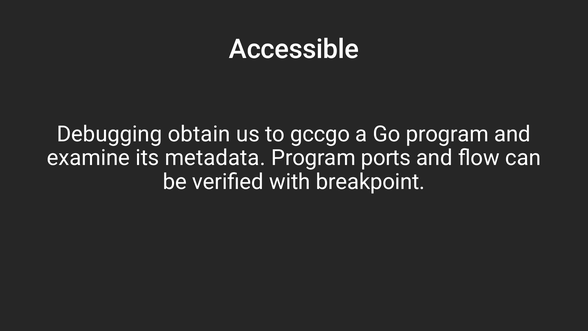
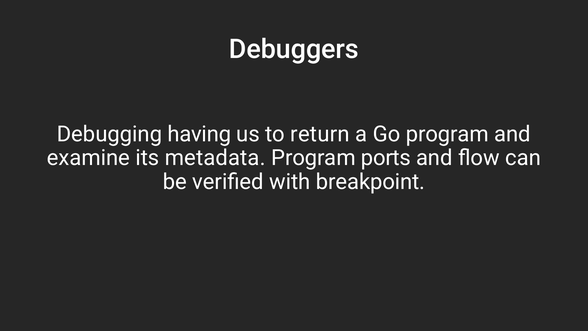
Accessible: Accessible -> Debuggers
obtain: obtain -> having
gccgo: gccgo -> return
